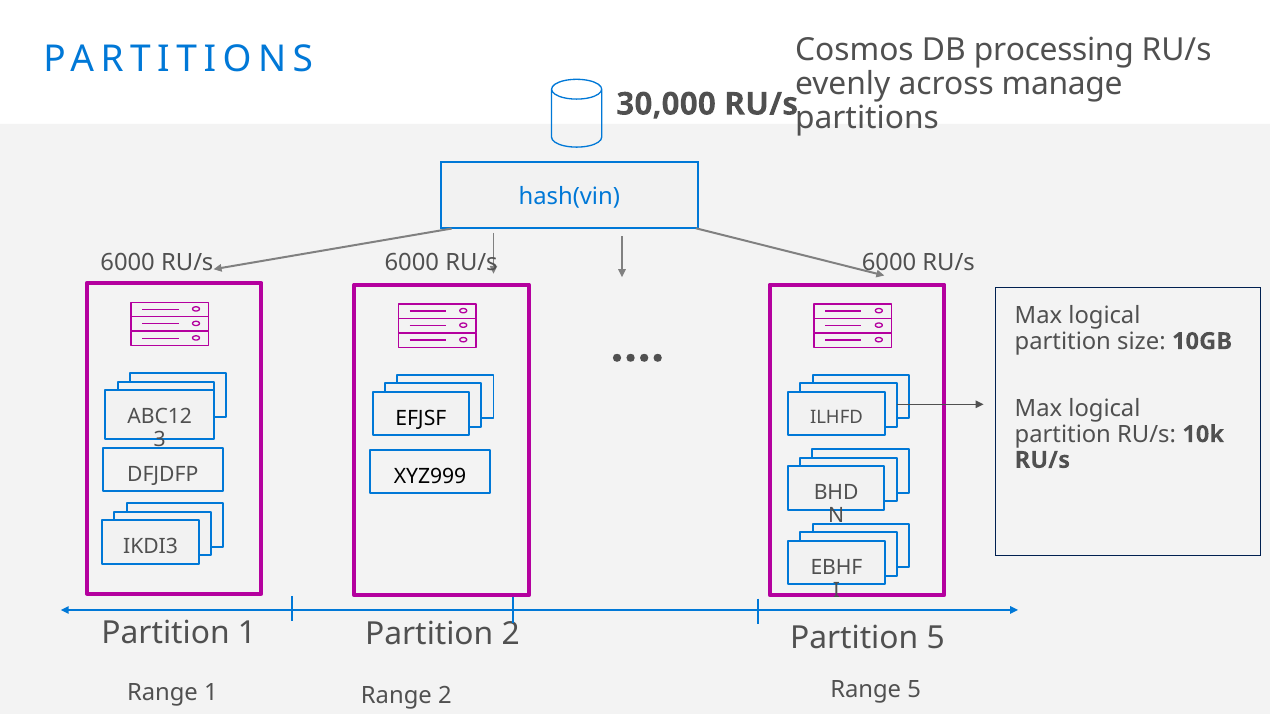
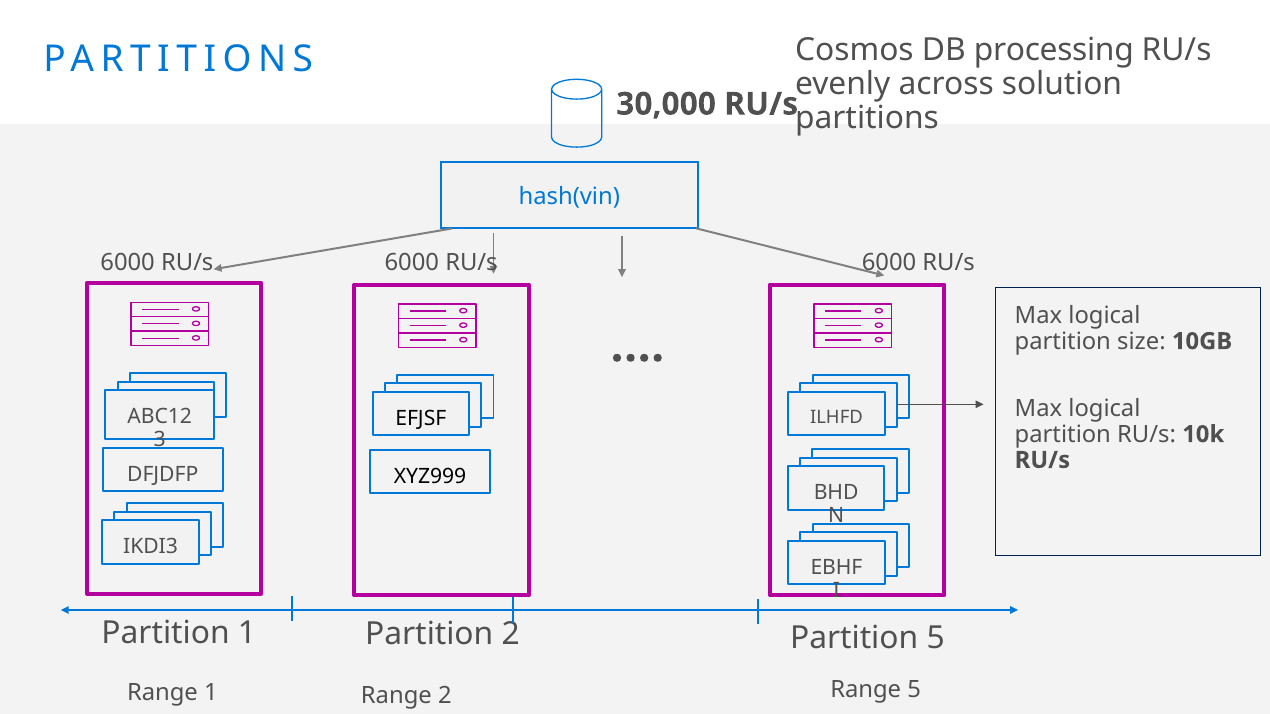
manage: manage -> solution
